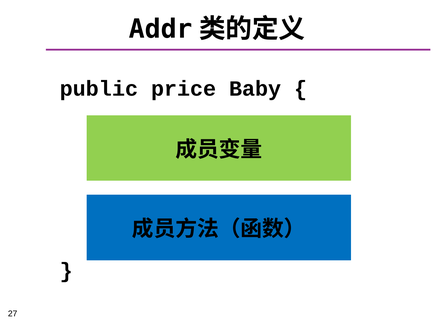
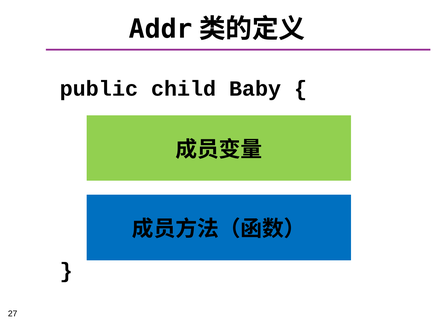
price: price -> child
